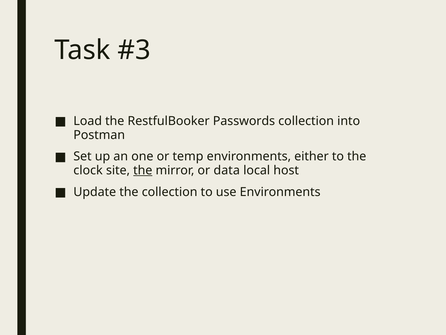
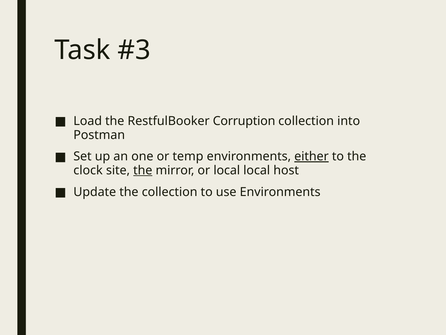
Passwords: Passwords -> Corruption
either underline: none -> present
or data: data -> local
